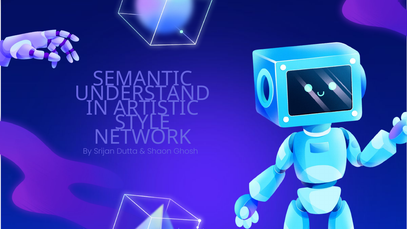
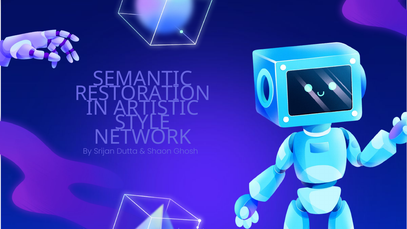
UNDERSTAND: UNDERSTAND -> RESTORATION
